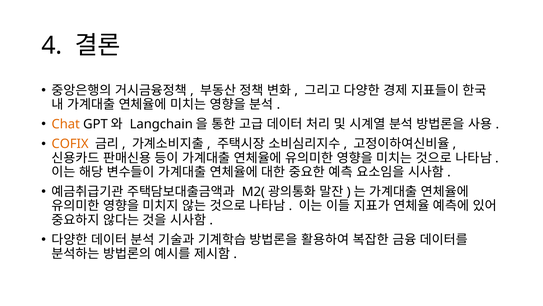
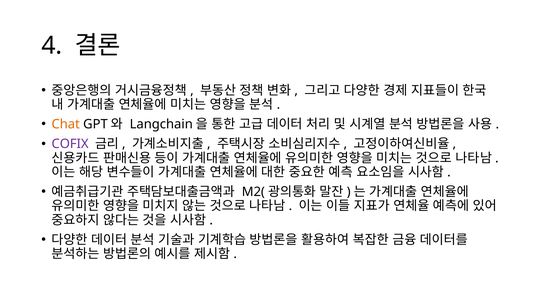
COFIX colour: orange -> purple
